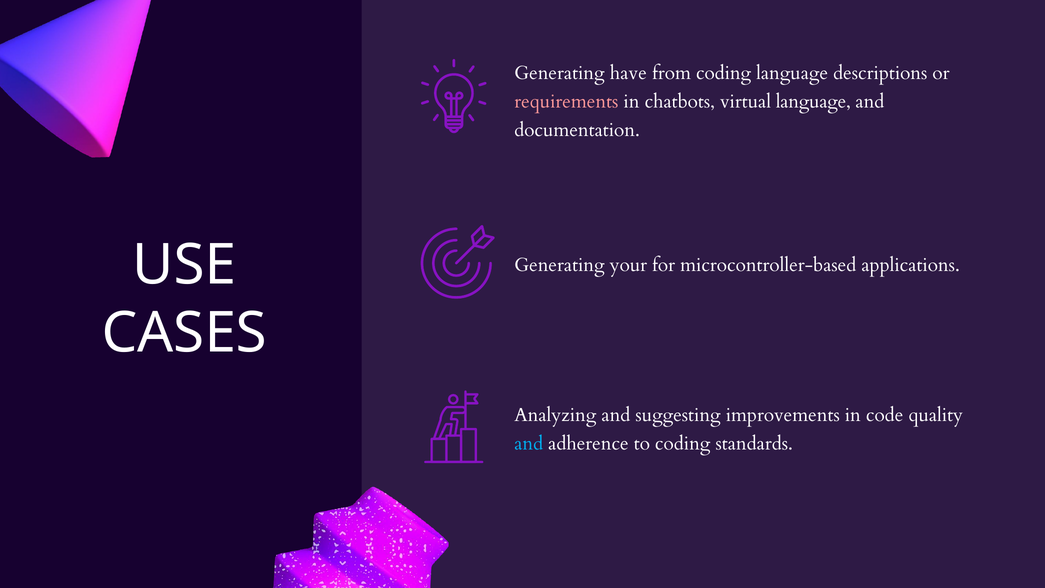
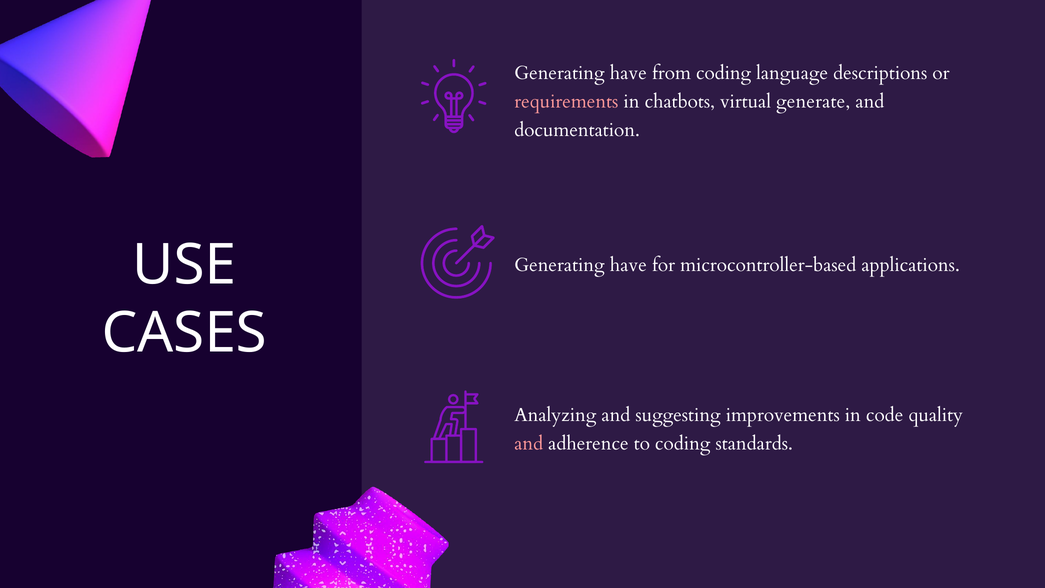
virtual language: language -> generate
your at (628, 265): your -> have
and at (529, 443) colour: light blue -> pink
